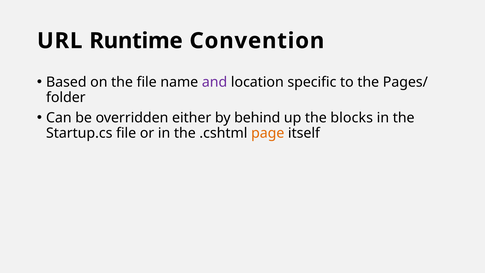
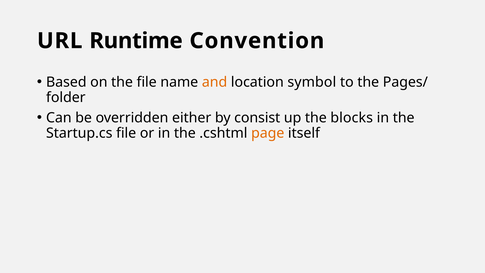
and colour: purple -> orange
specific: specific -> symbol
behind: behind -> consist
